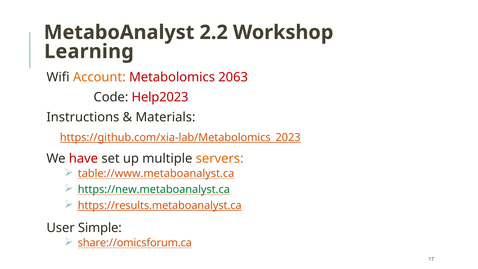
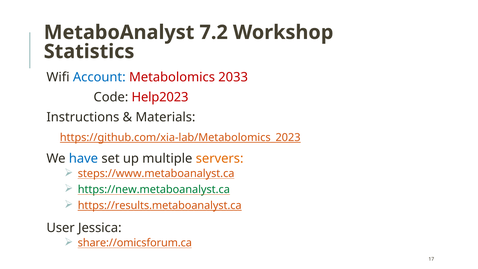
2.2: 2.2 -> 7.2
Learning: Learning -> Statistics
Account colour: orange -> blue
2063: 2063 -> 2033
have colour: red -> blue
table://www.metaboanalyst.ca: table://www.metaboanalyst.ca -> steps://www.metaboanalyst.ca
Simple: Simple -> Jessica
